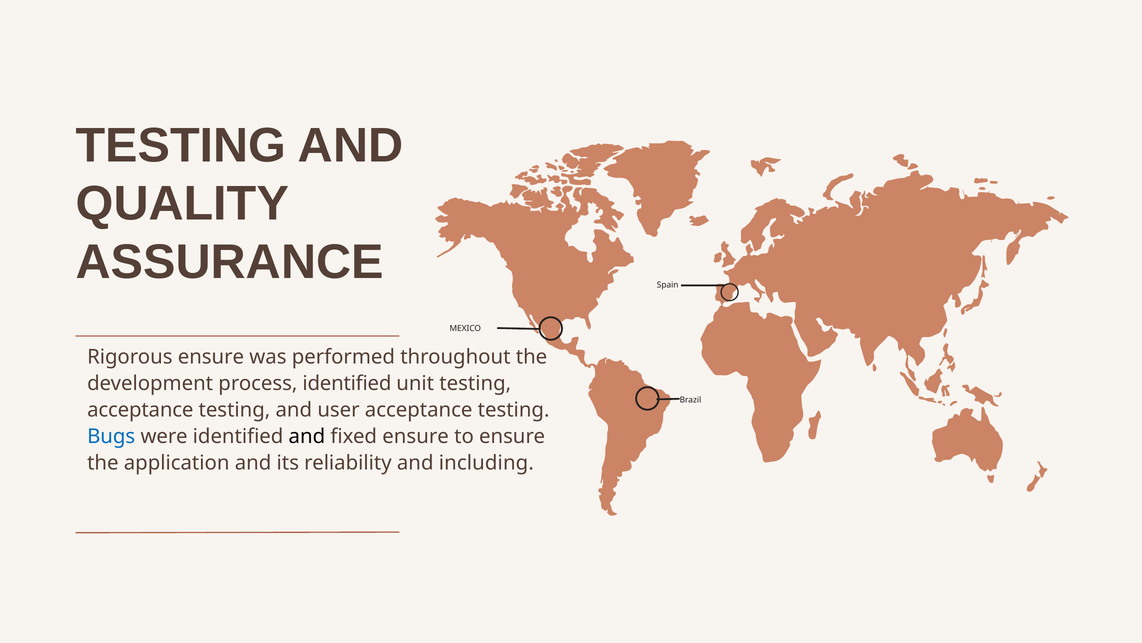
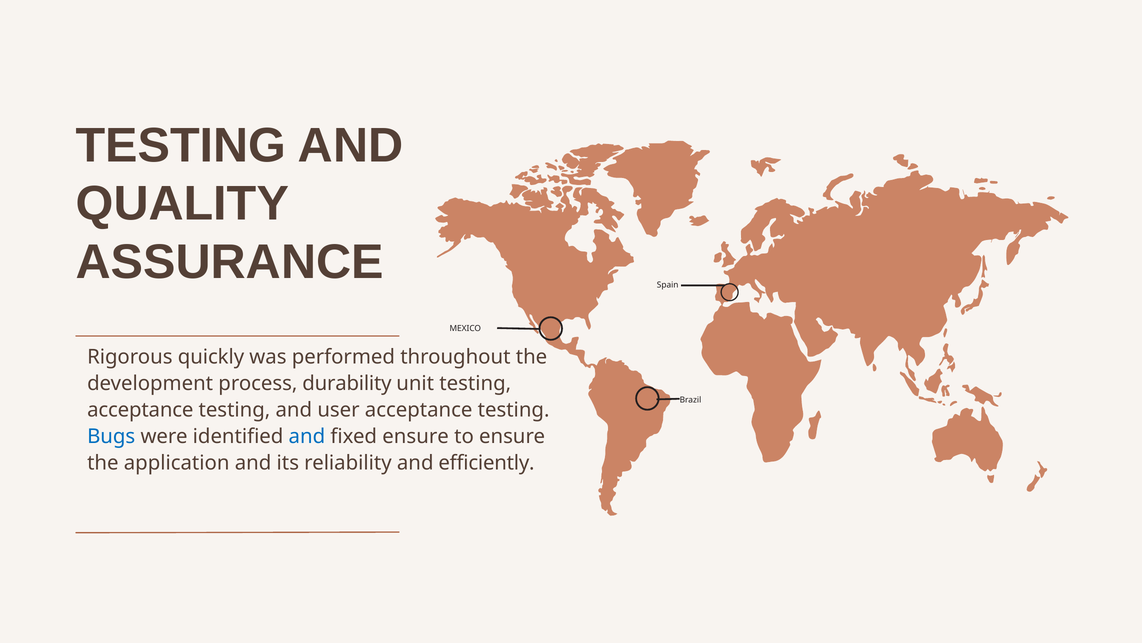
Rigorous ensure: ensure -> quickly
process identified: identified -> durability
and at (307, 436) colour: black -> blue
including: including -> efficiently
